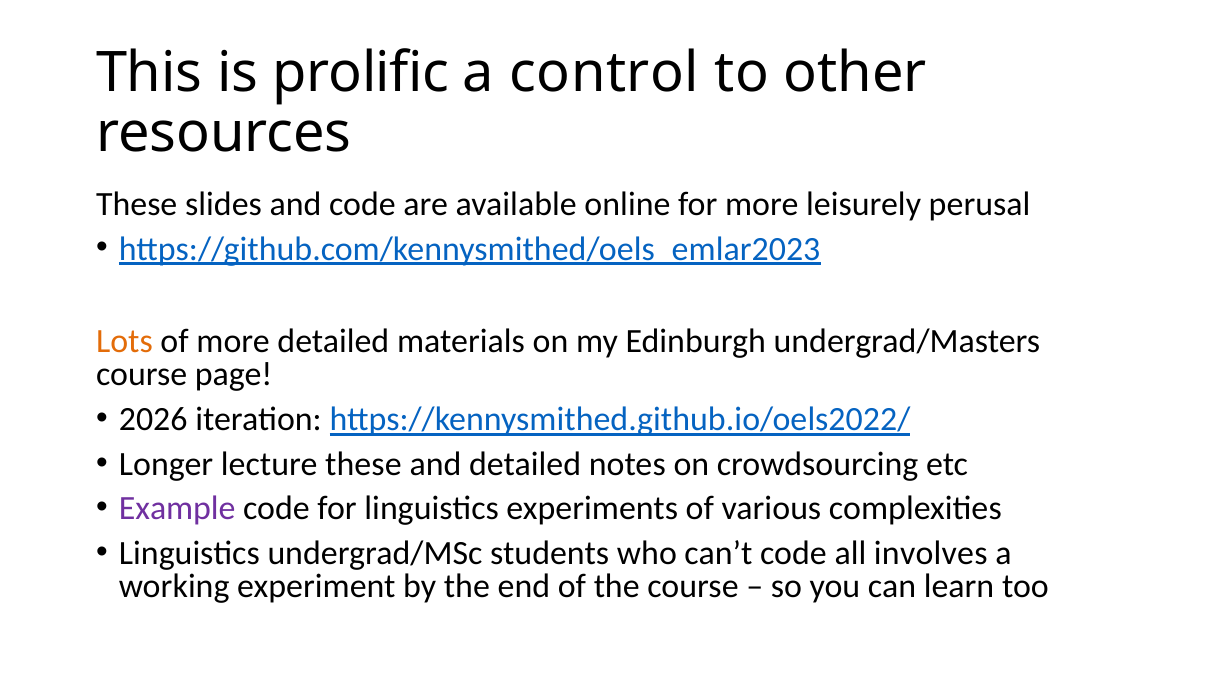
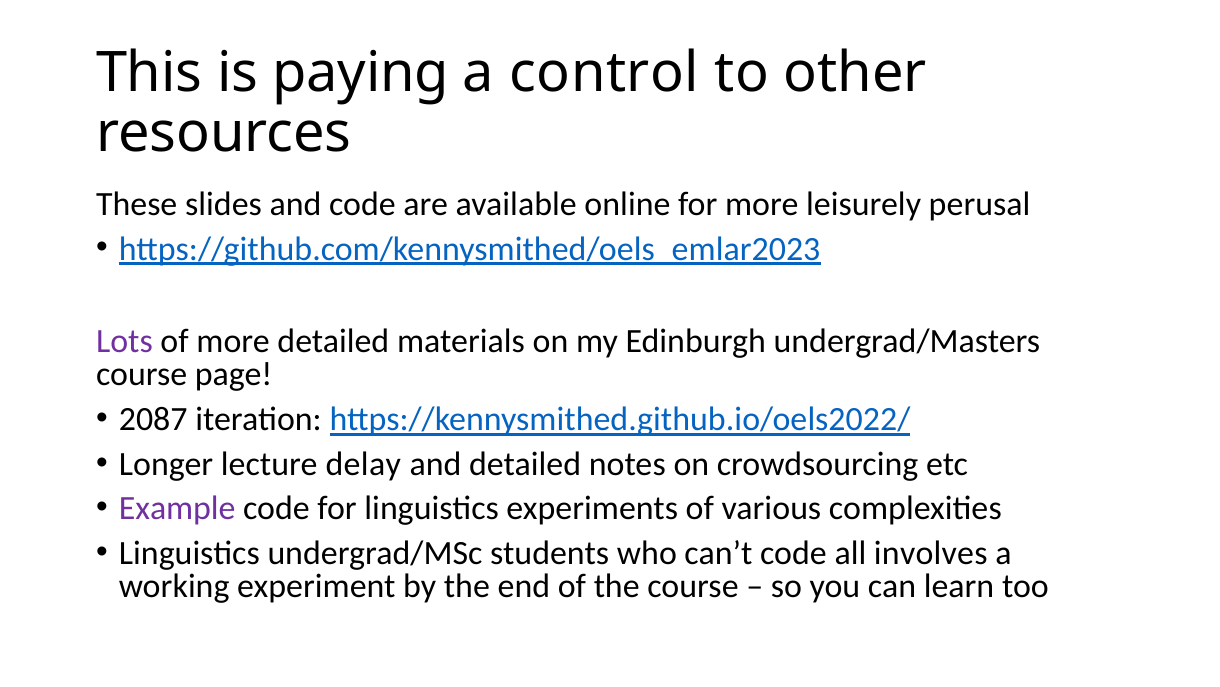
prolific: prolific -> paying
Lots colour: orange -> purple
2026: 2026 -> 2087
lecture these: these -> delay
